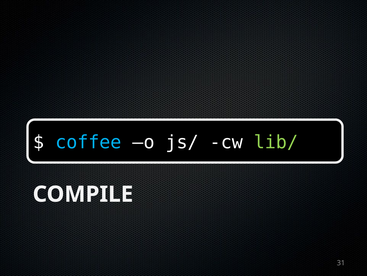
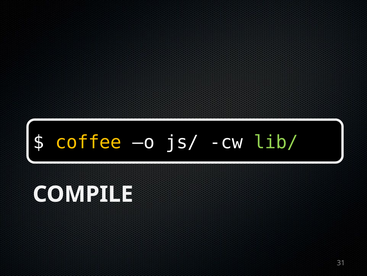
coffee colour: light blue -> yellow
